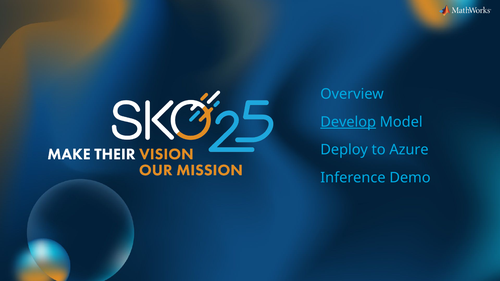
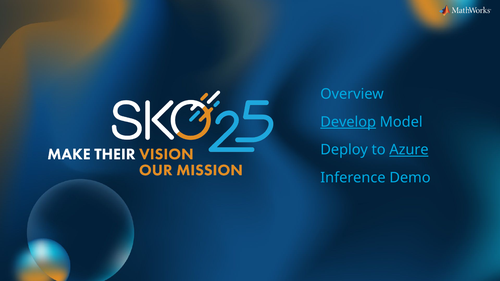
Azure underline: none -> present
